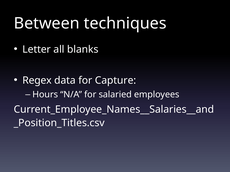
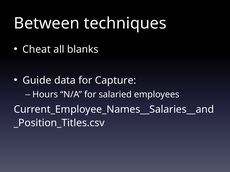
Letter: Letter -> Cheat
Regex: Regex -> Guide
